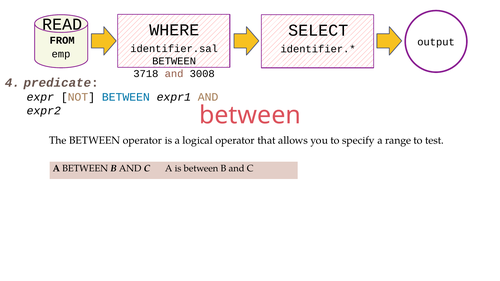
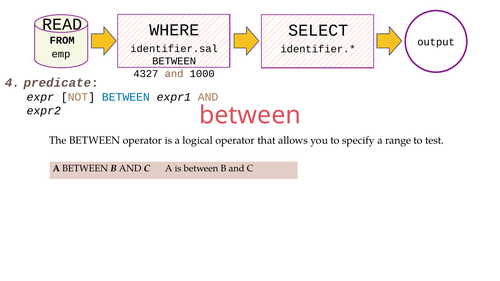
3718: 3718 -> 4327
3008: 3008 -> 1000
